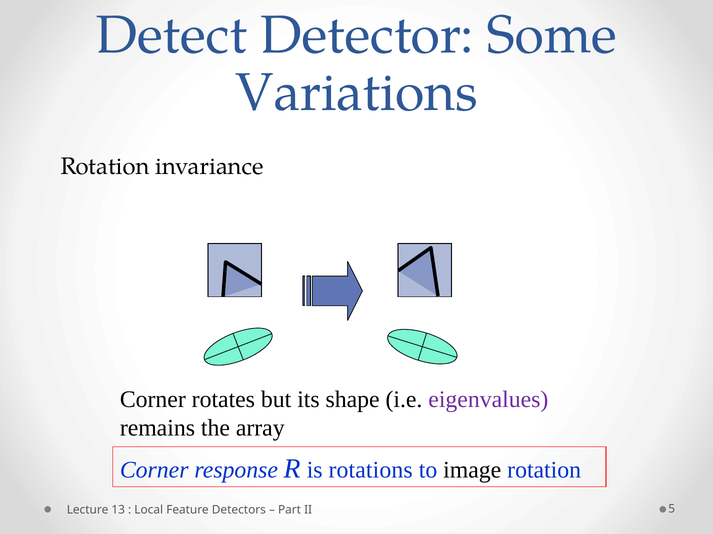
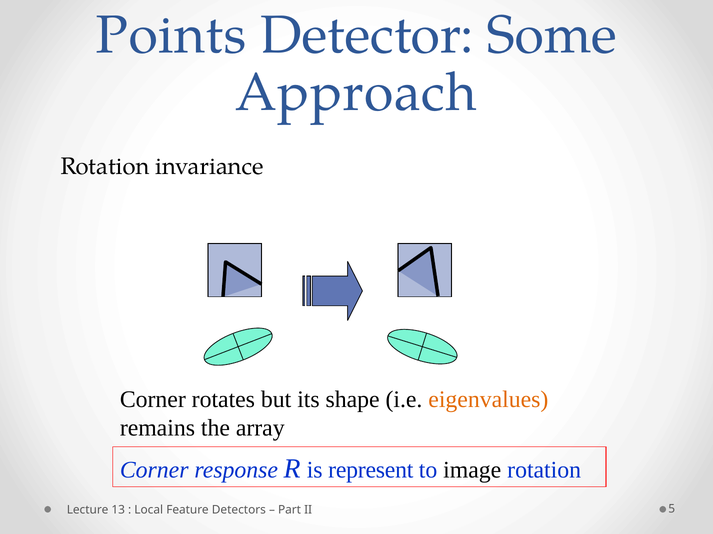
Detect: Detect -> Points
Variations: Variations -> Approach
eigenvalues colour: purple -> orange
rotations: rotations -> represent
